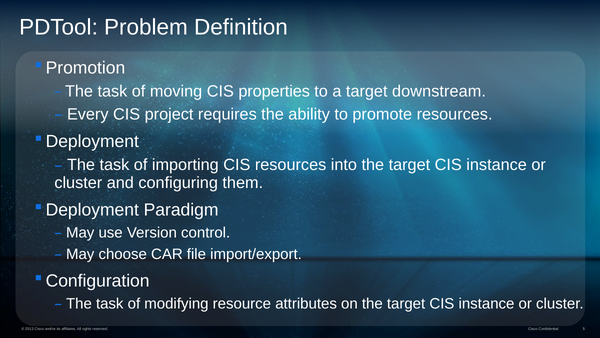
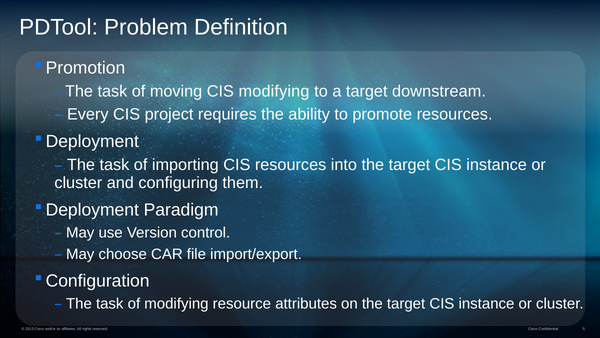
CIS properties: properties -> modifying
